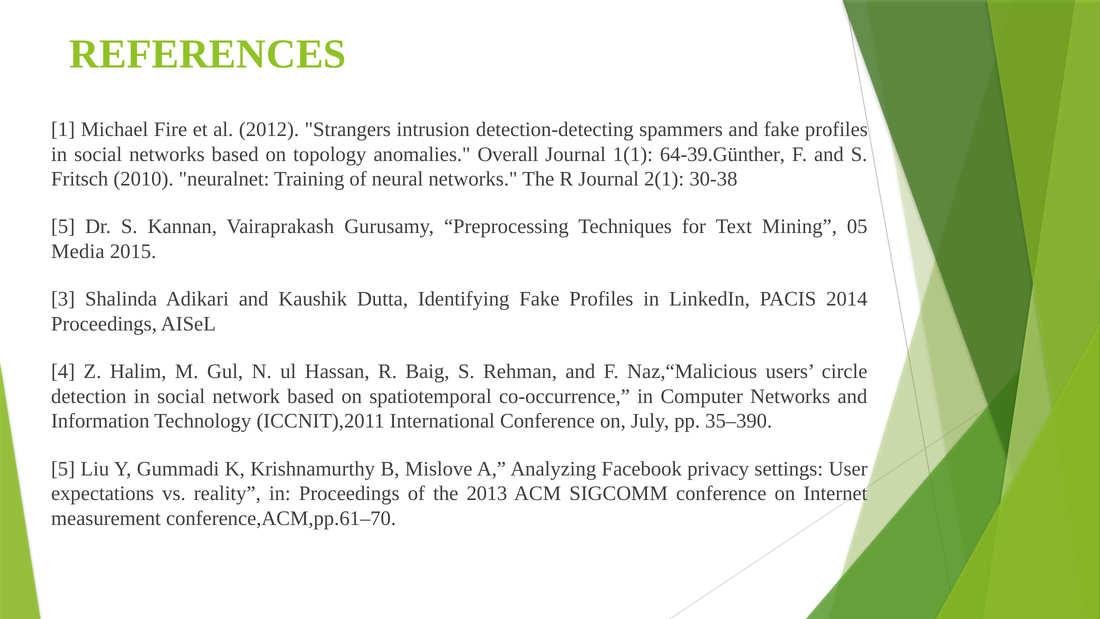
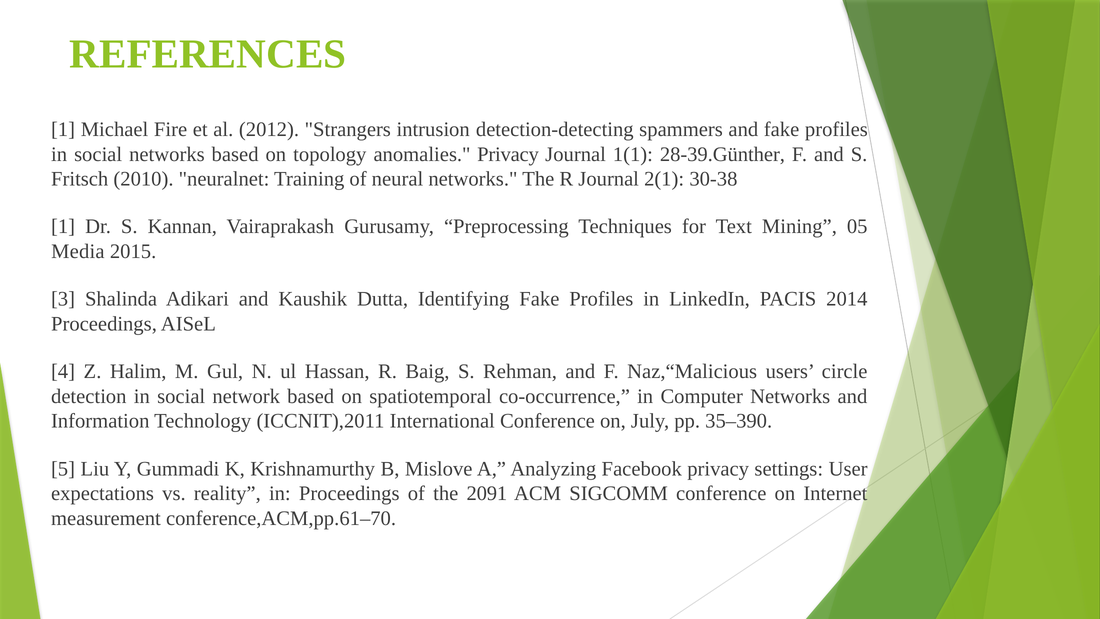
anomalies Overall: Overall -> Privacy
64-39.Günther: 64-39.Günther -> 28-39.Günther
5 at (63, 227): 5 -> 1
2013: 2013 -> 2091
